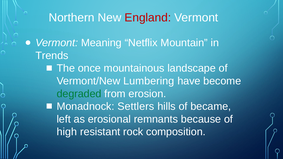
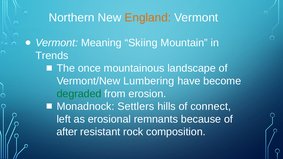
England colour: red -> orange
Netflix: Netflix -> Skiing
became: became -> connect
high: high -> after
